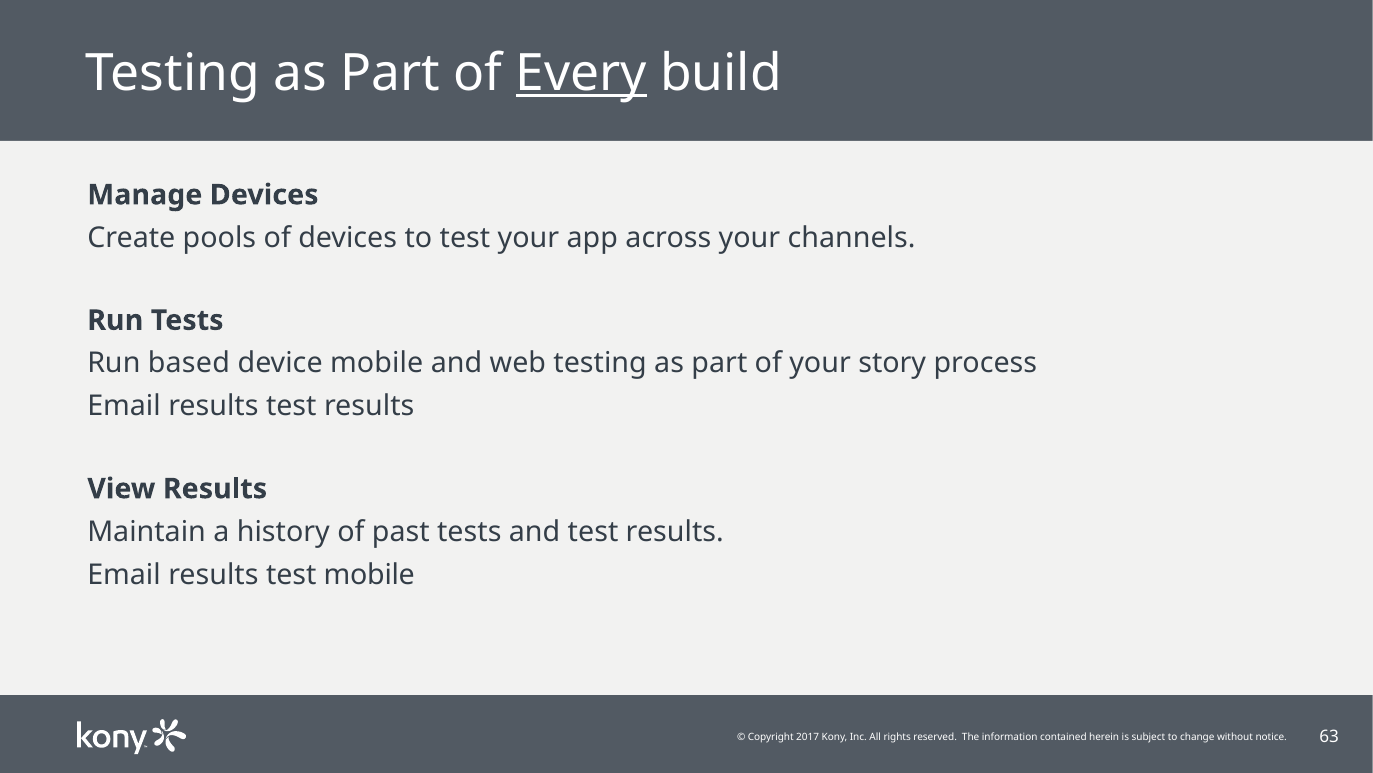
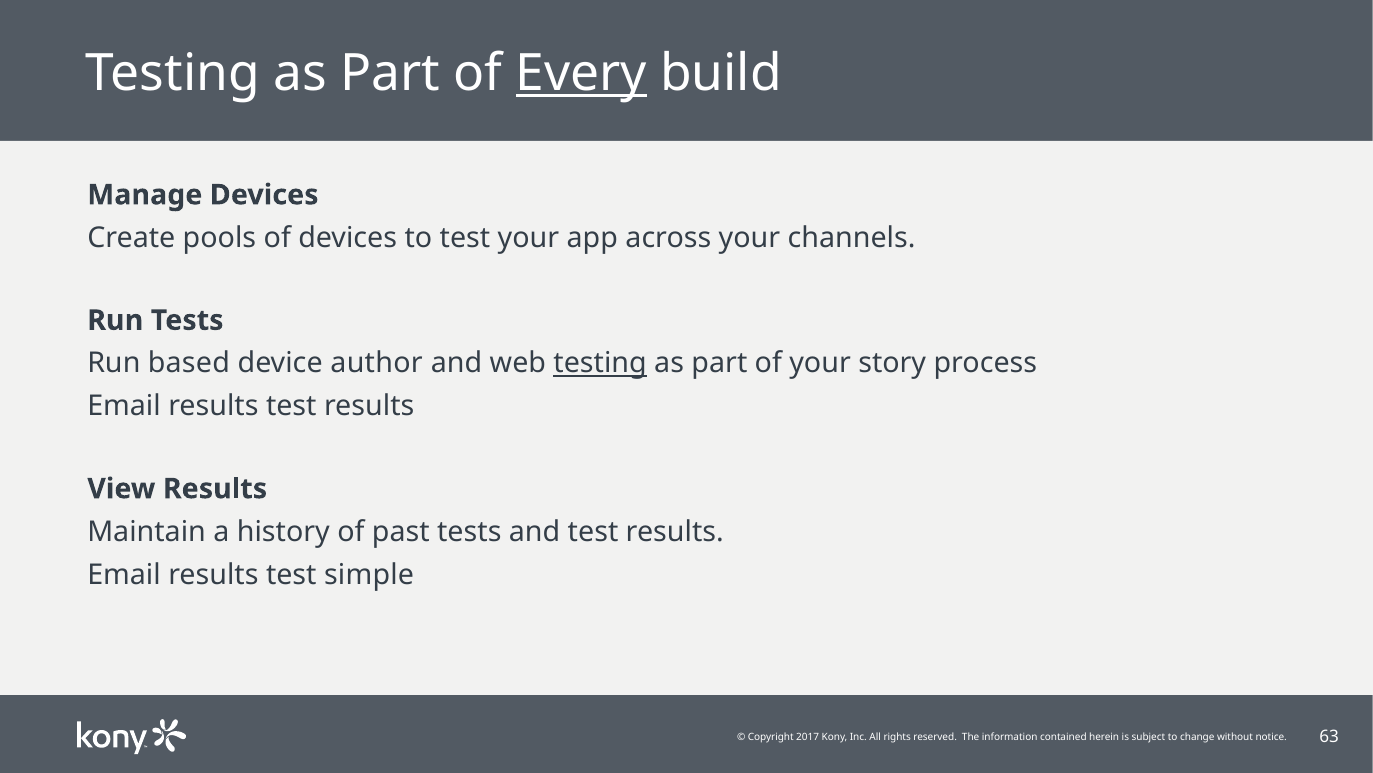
device mobile: mobile -> author
testing at (600, 363) underline: none -> present
test mobile: mobile -> simple
